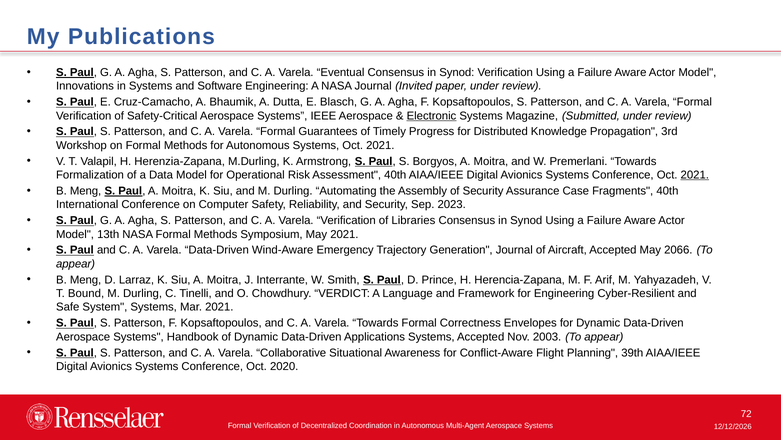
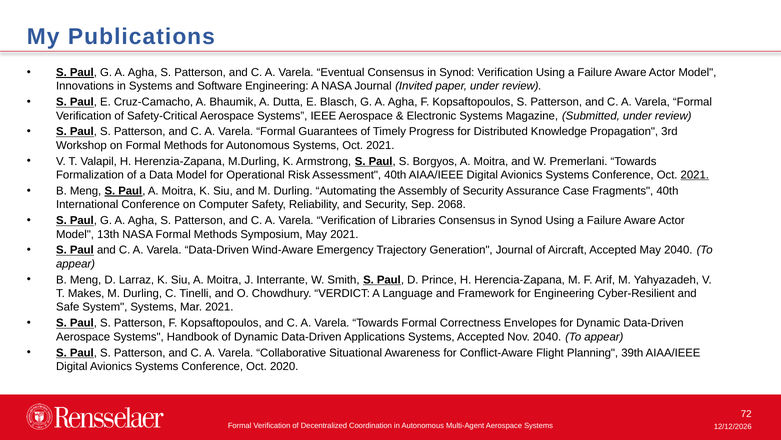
Electronic underline: present -> none
2023: 2023 -> 2068
May 2066: 2066 -> 2040
Bound: Bound -> Makes
Nov 2003: 2003 -> 2040
